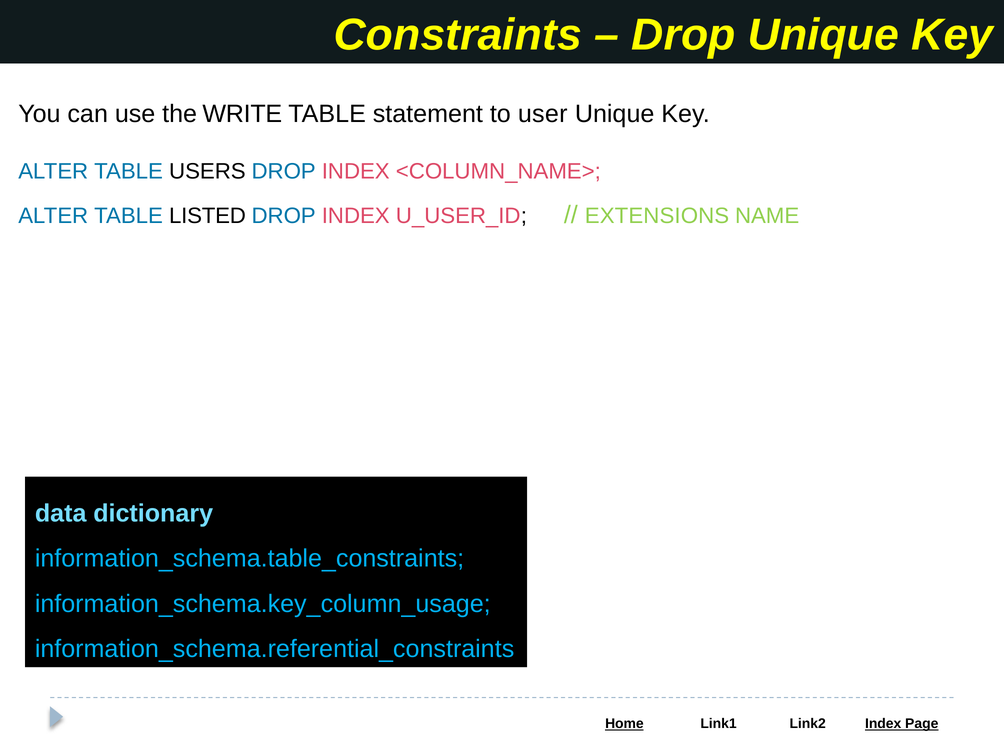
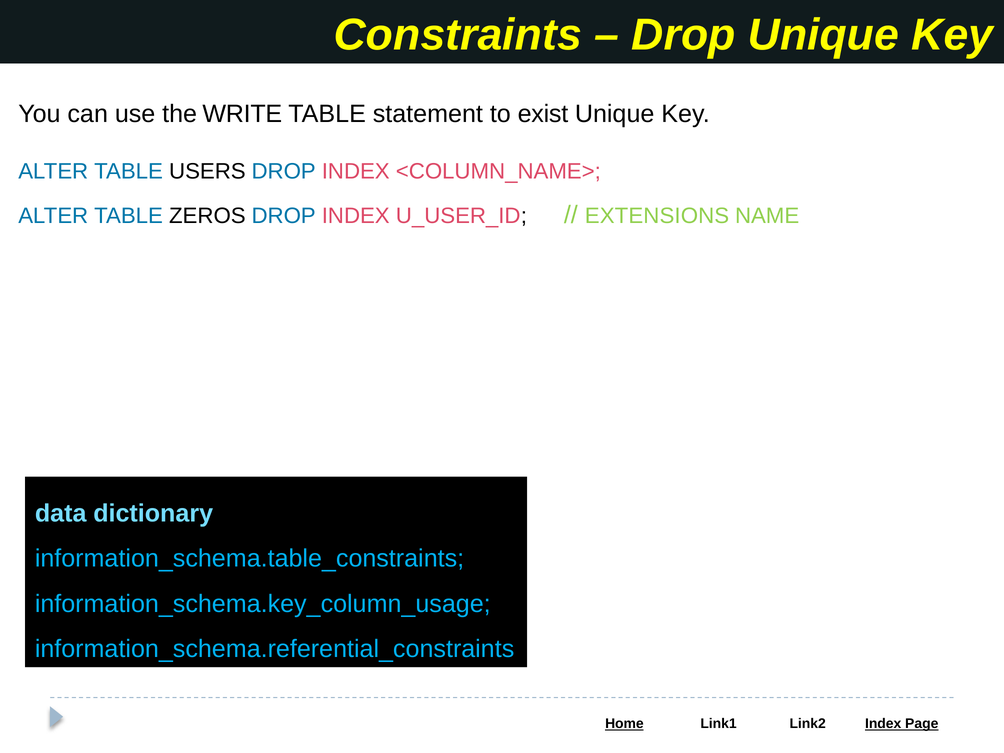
user: user -> exist
LISTED: LISTED -> ZEROS
